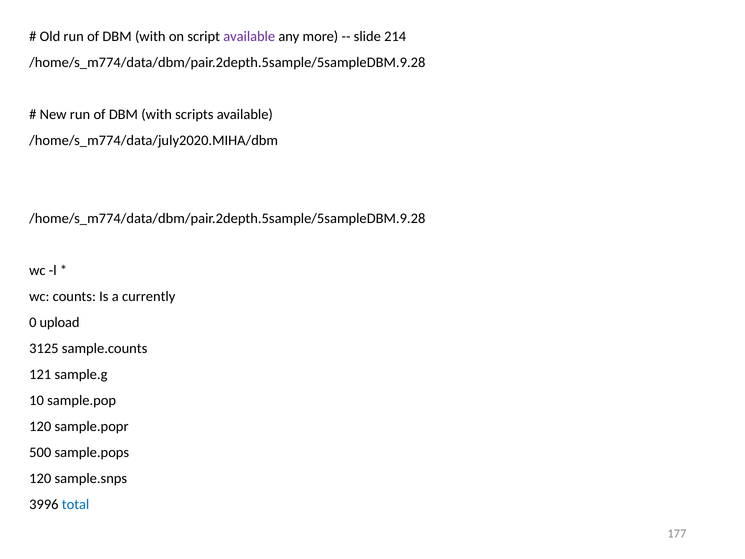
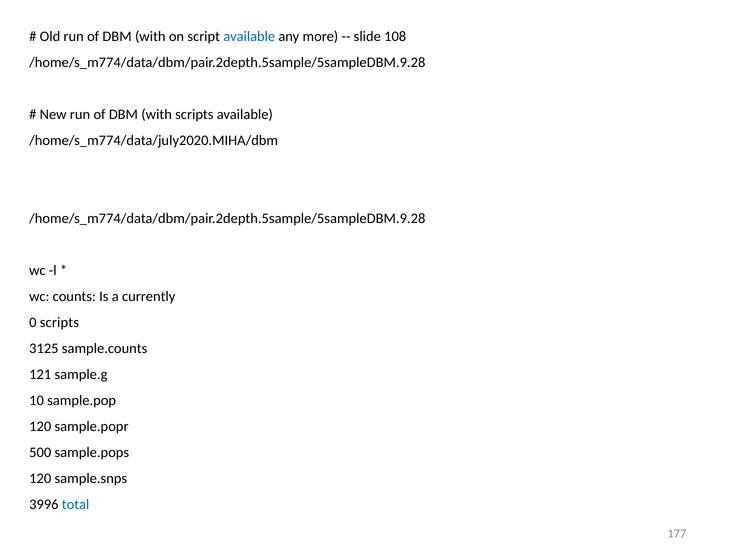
available at (249, 36) colour: purple -> blue
214: 214 -> 108
0 upload: upload -> scripts
